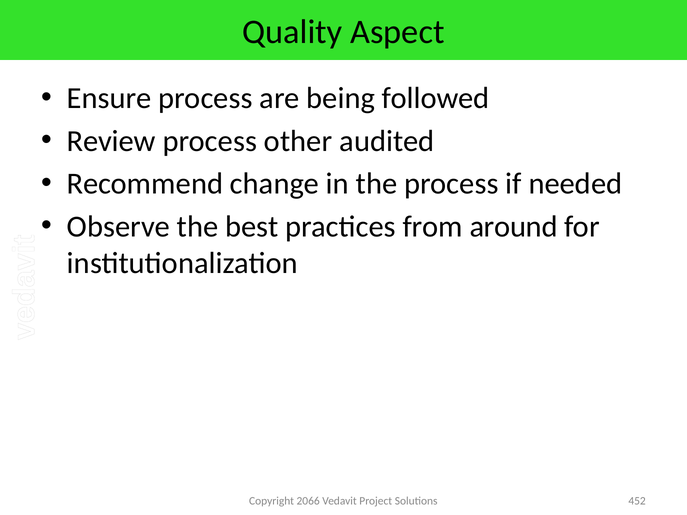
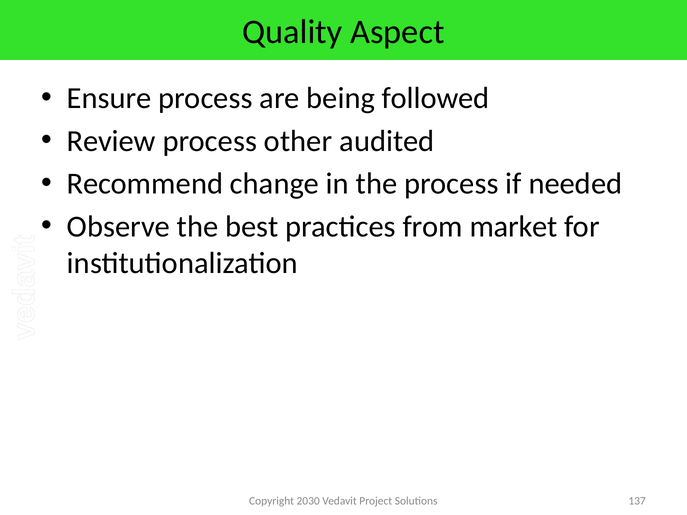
around: around -> market
2066: 2066 -> 2030
452: 452 -> 137
